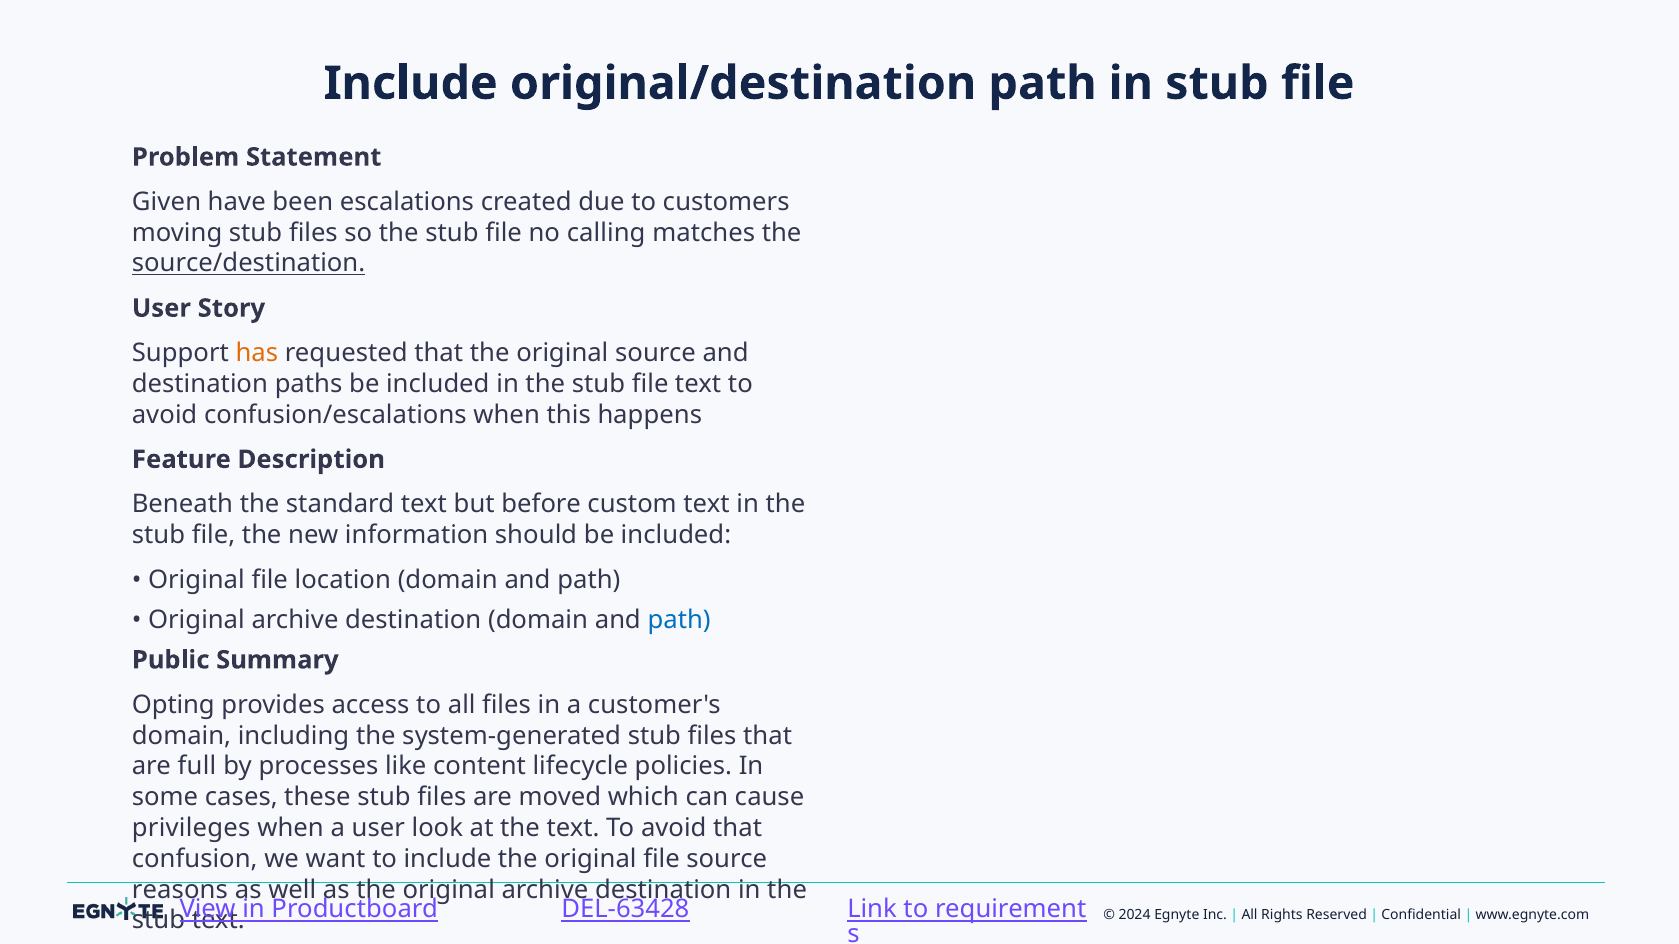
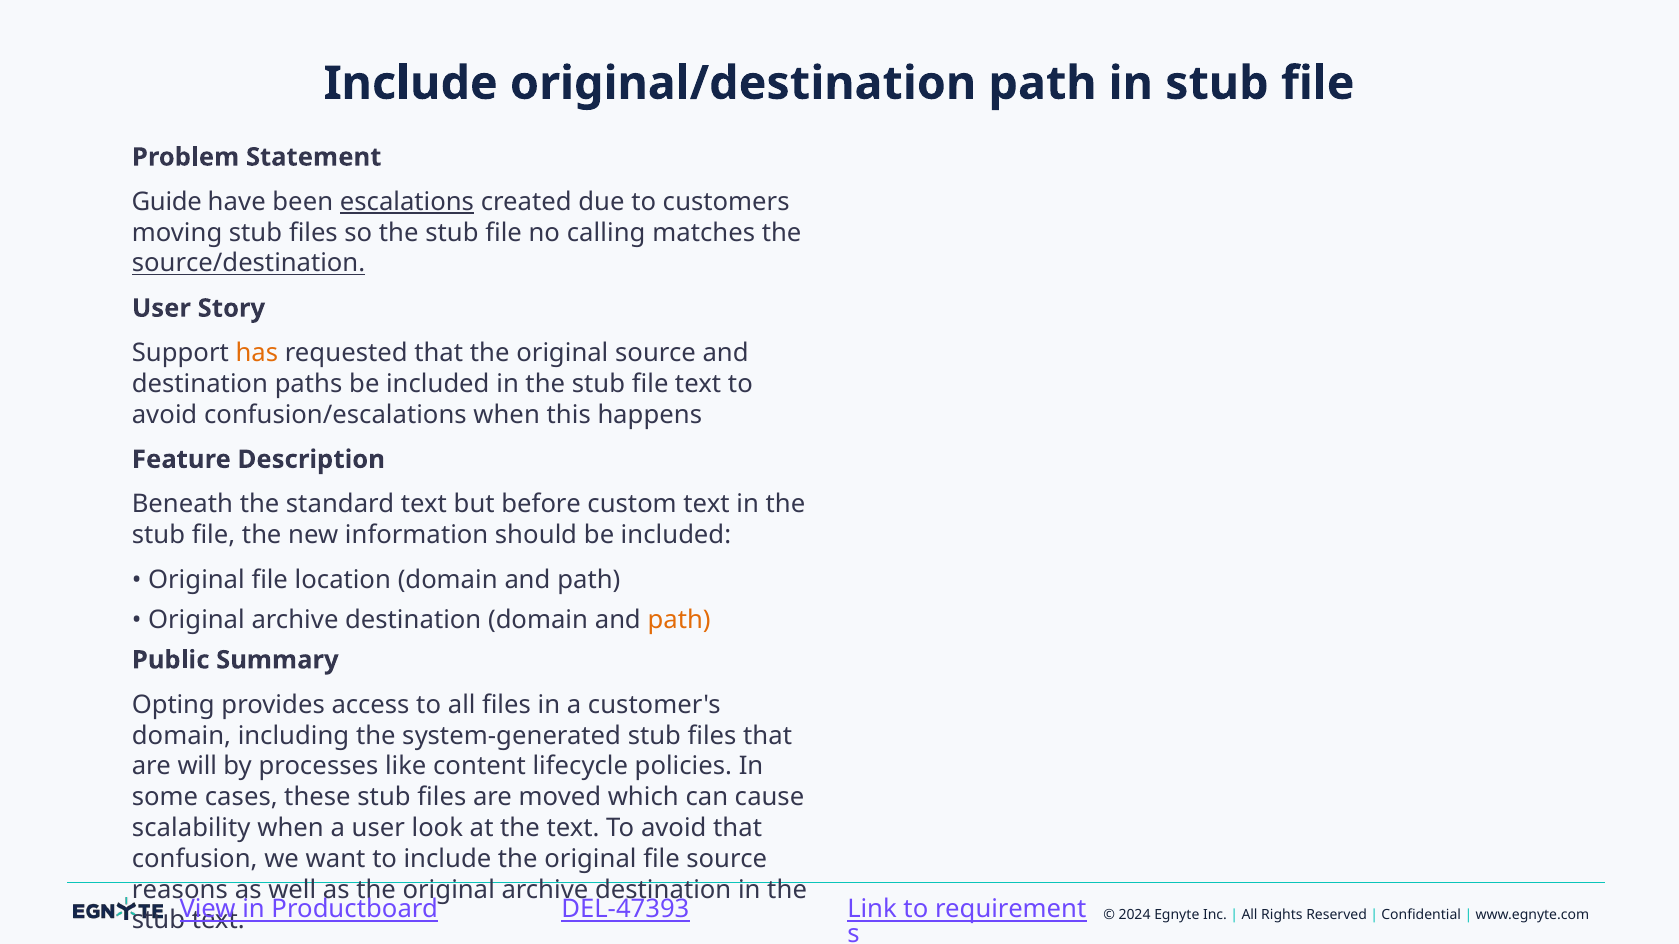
Given: Given -> Guide
escalations underline: none -> present
path at (679, 620) colour: blue -> orange
full: full -> will
privileges: privileges -> scalability
DEL-63428: DEL-63428 -> DEL-47393
